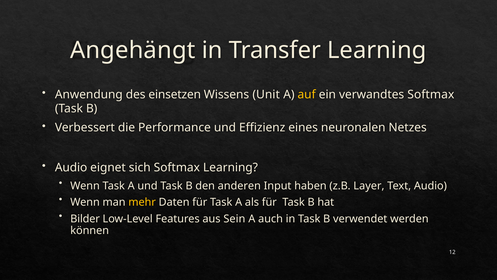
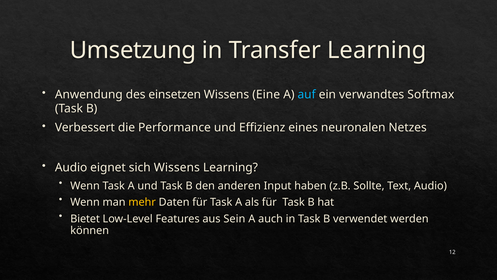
Angehängt: Angehängt -> Umsetzung
Unit: Unit -> Eine
auf colour: yellow -> light blue
sich Softmax: Softmax -> Wissens
Layer: Layer -> Sollte
Bilder: Bilder -> Bietet
